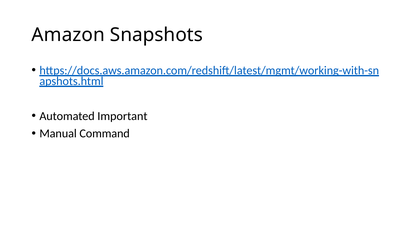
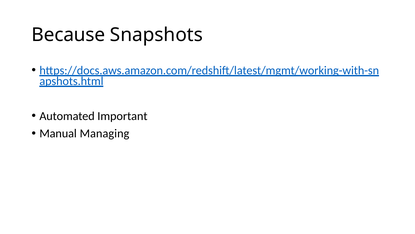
Amazon: Amazon -> Because
Command: Command -> Managing
